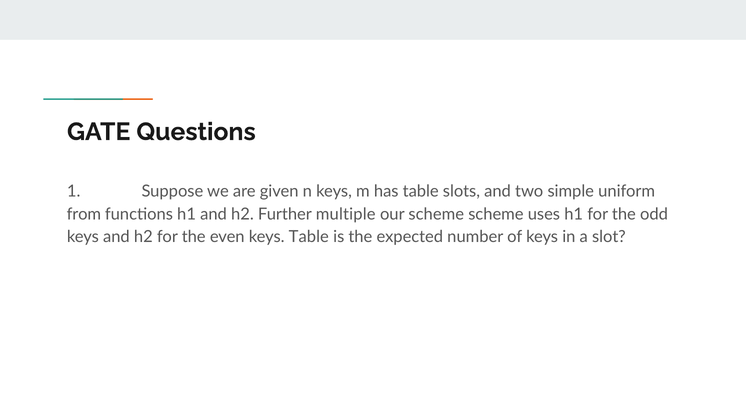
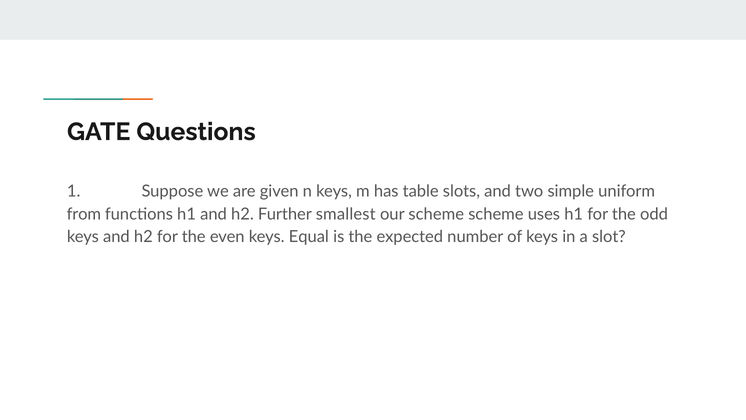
multiple: multiple -> smallest
keys Table: Table -> Equal
